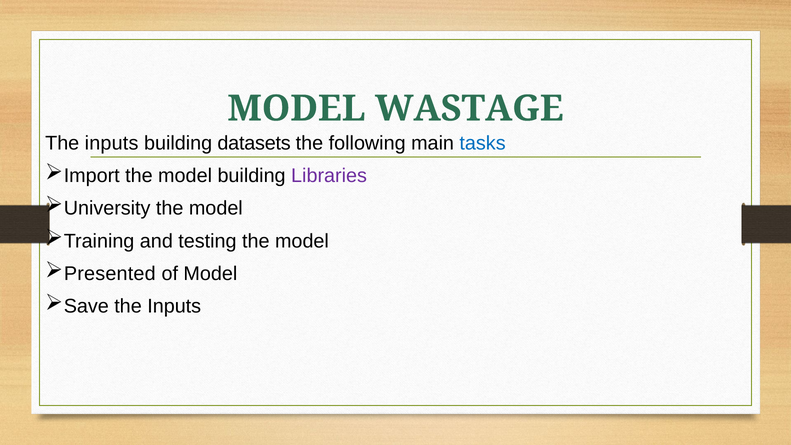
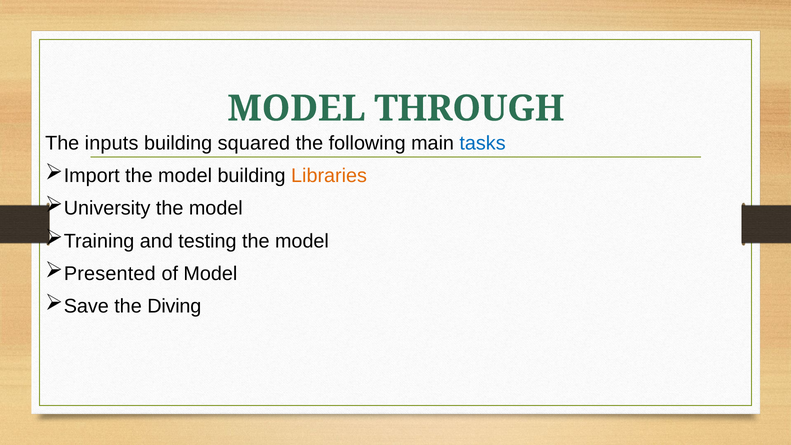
WASTAGE: WASTAGE -> THROUGH
datasets: datasets -> squared
Libraries colour: purple -> orange
Save the Inputs: Inputs -> Diving
